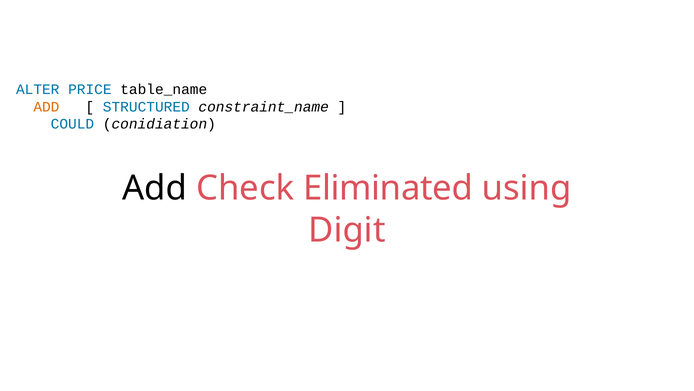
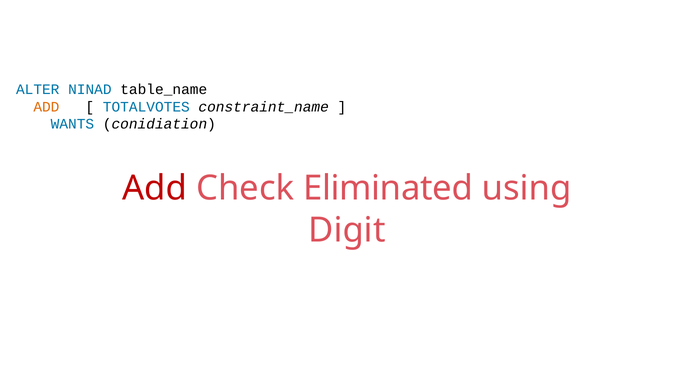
PRICE: PRICE -> NINAD
STRUCTURED: STRUCTURED -> TOTALVOTES
COULD: COULD -> WANTS
Add at (155, 188) colour: black -> red
